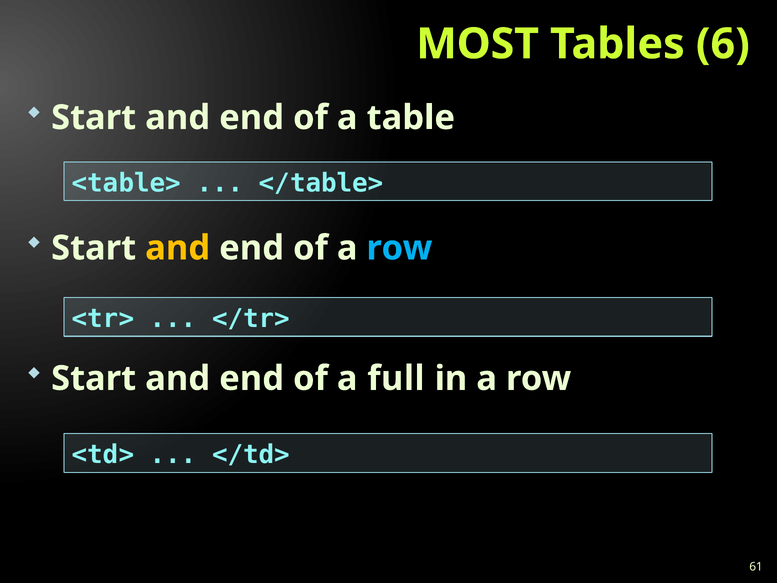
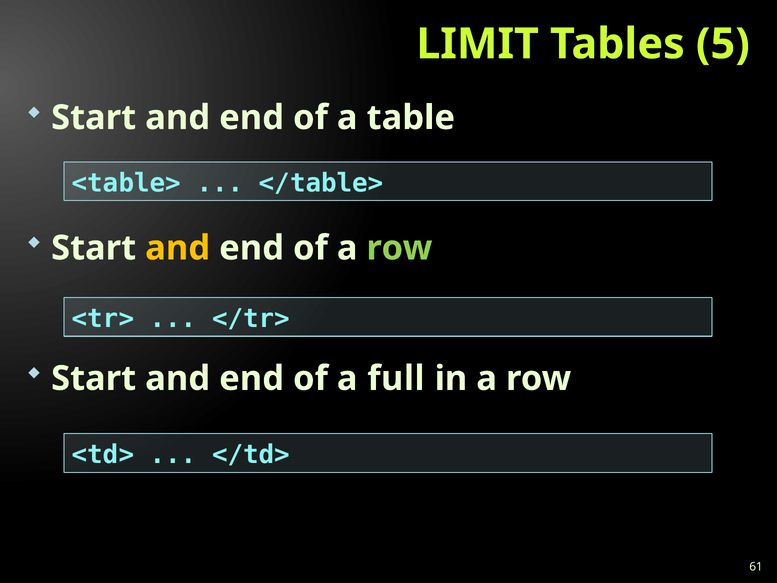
MOST: MOST -> LIMIT
6: 6 -> 5
row at (399, 248) colour: light blue -> light green
